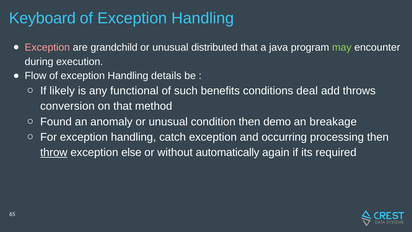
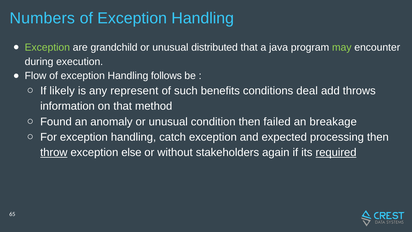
Keyboard: Keyboard -> Numbers
Exception at (47, 47) colour: pink -> light green
details: details -> follows
functional: functional -> represent
conversion: conversion -> information
demo: demo -> failed
occurring: occurring -> expected
automatically: automatically -> stakeholders
required underline: none -> present
